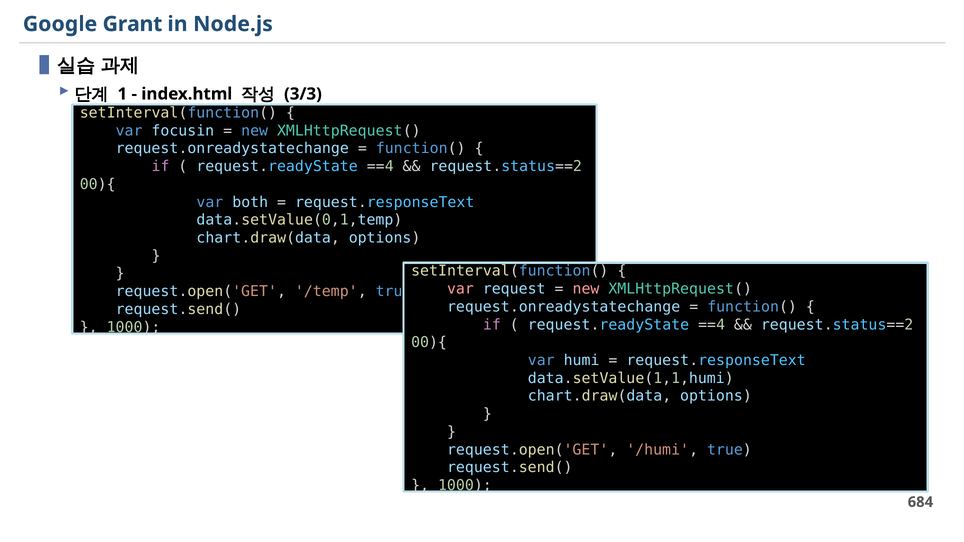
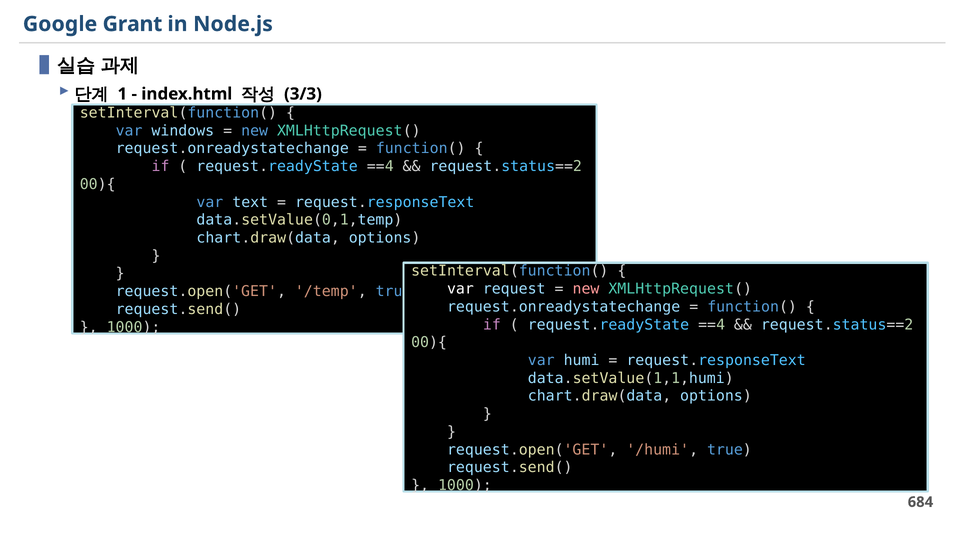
focusin: focusin -> windows
both: both -> text
var at (460, 289) colour: pink -> white
